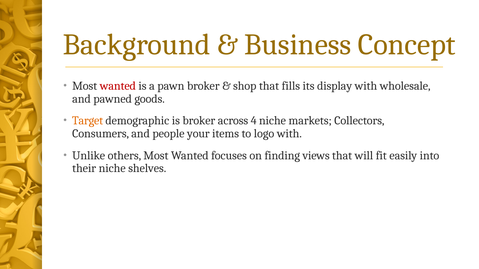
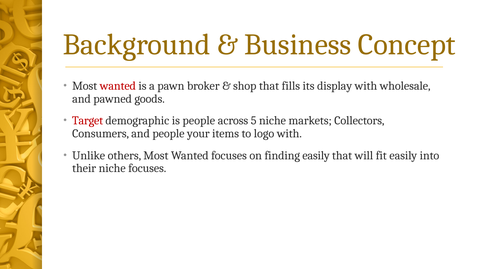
Target colour: orange -> red
is broker: broker -> people
4: 4 -> 5
finding views: views -> easily
niche shelves: shelves -> focuses
